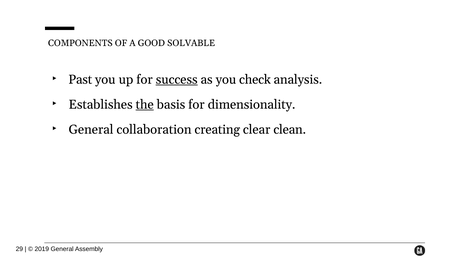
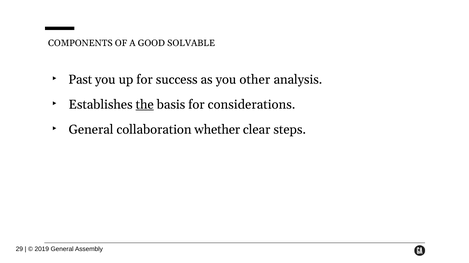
success underline: present -> none
check: check -> other
dimensionality: dimensionality -> considerations
creating: creating -> whether
clean: clean -> steps
